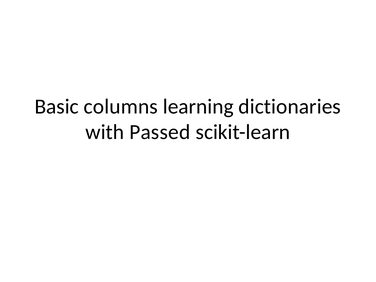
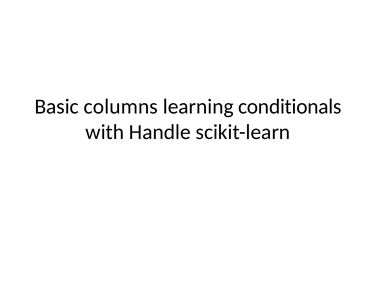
dictionaries: dictionaries -> conditionals
Passed: Passed -> Handle
